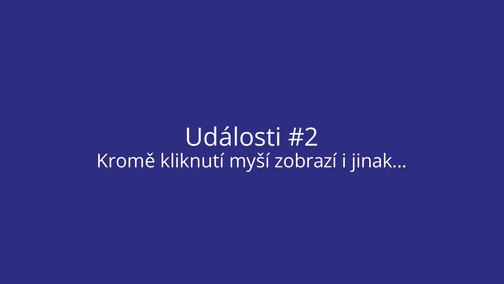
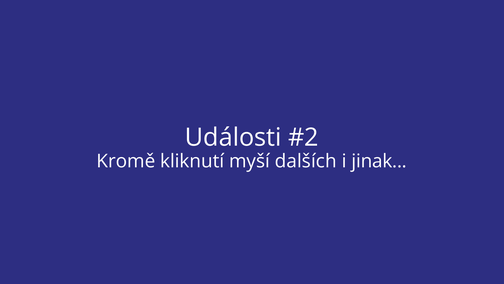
zobrazí: zobrazí -> dalších
